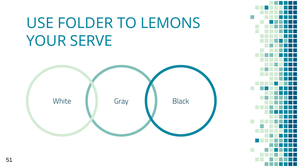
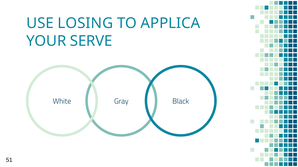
FOLDER: FOLDER -> LOSING
LEMONS: LEMONS -> APPLICA
